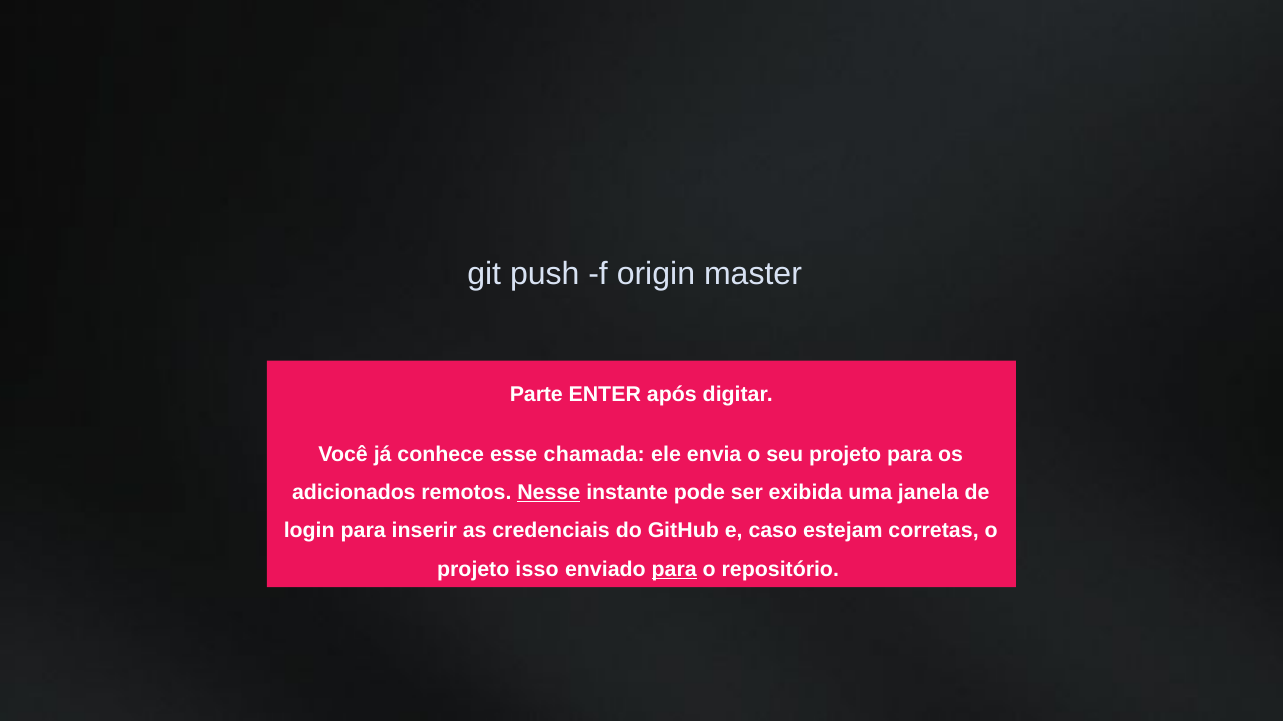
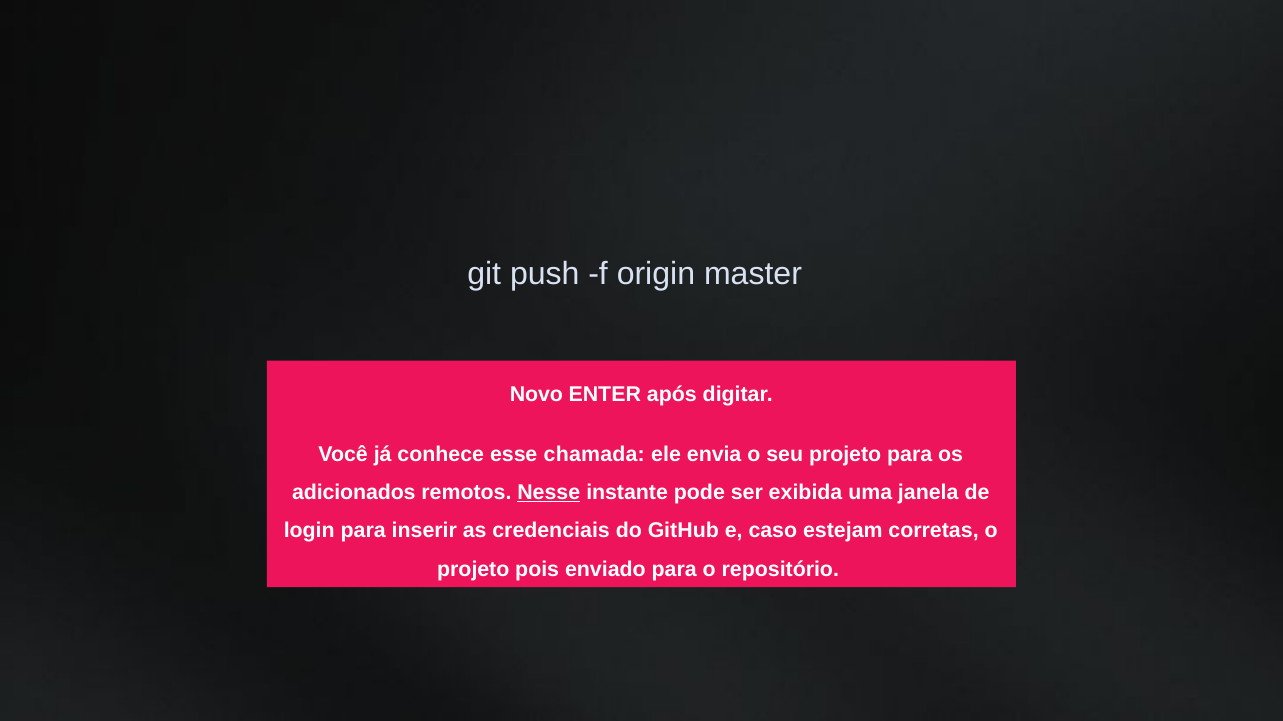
Parte: Parte -> Novo
isso: isso -> pois
para at (674, 570) underline: present -> none
